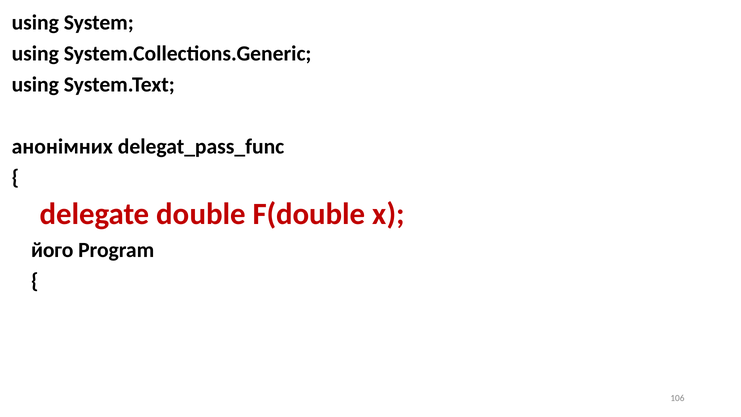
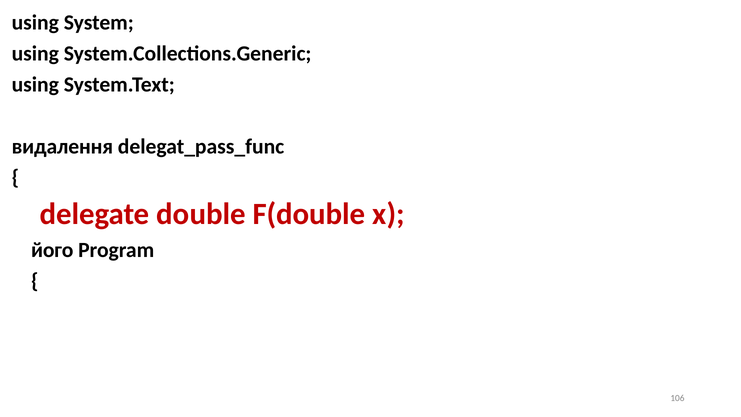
анонімних: анонімних -> видалення
